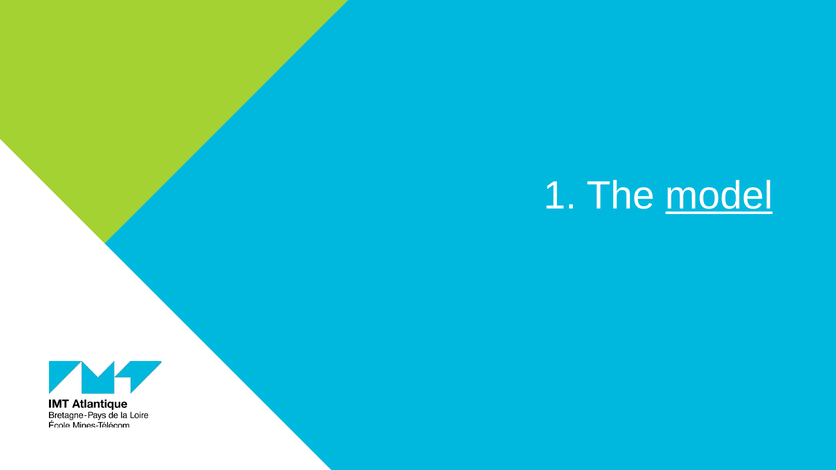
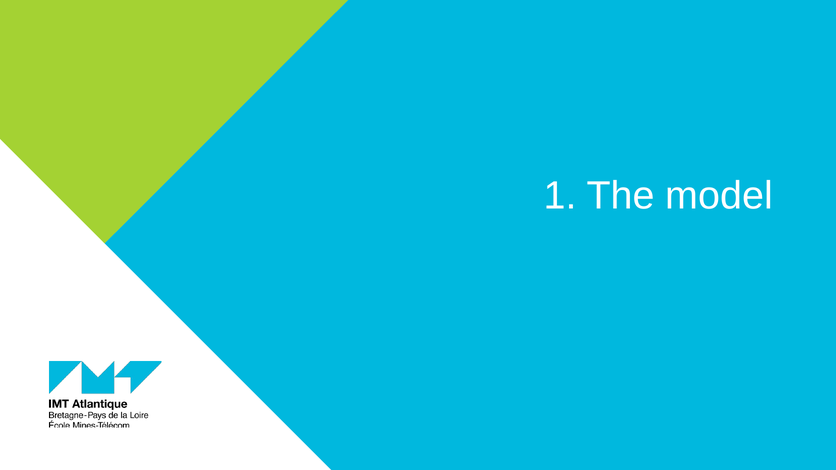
model underline: present -> none
